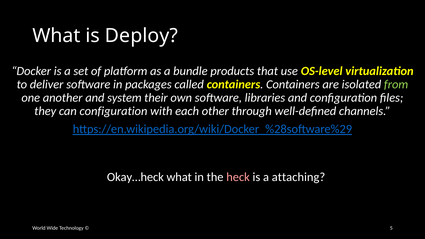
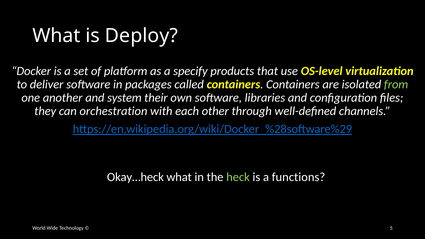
bundle: bundle -> specify
can configuration: configuration -> orchestration
heck colour: pink -> light green
attaching: attaching -> functions
